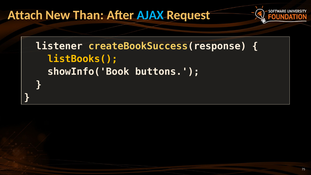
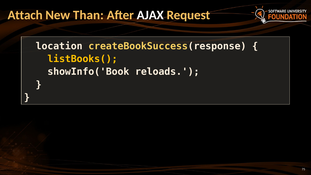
AJAX colour: light blue -> white
listener: listener -> location
buttons: buttons -> reloads
